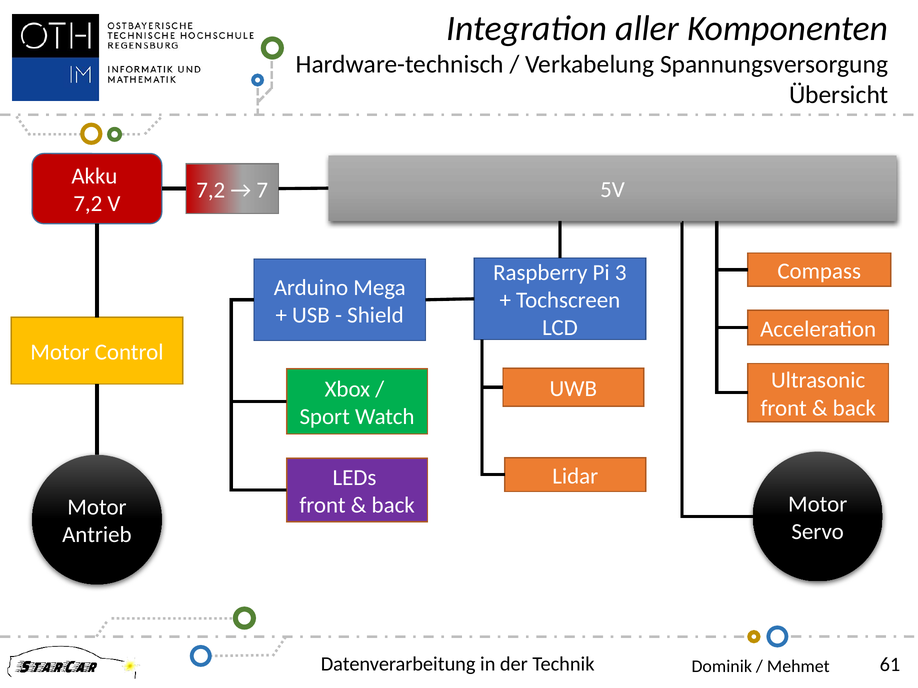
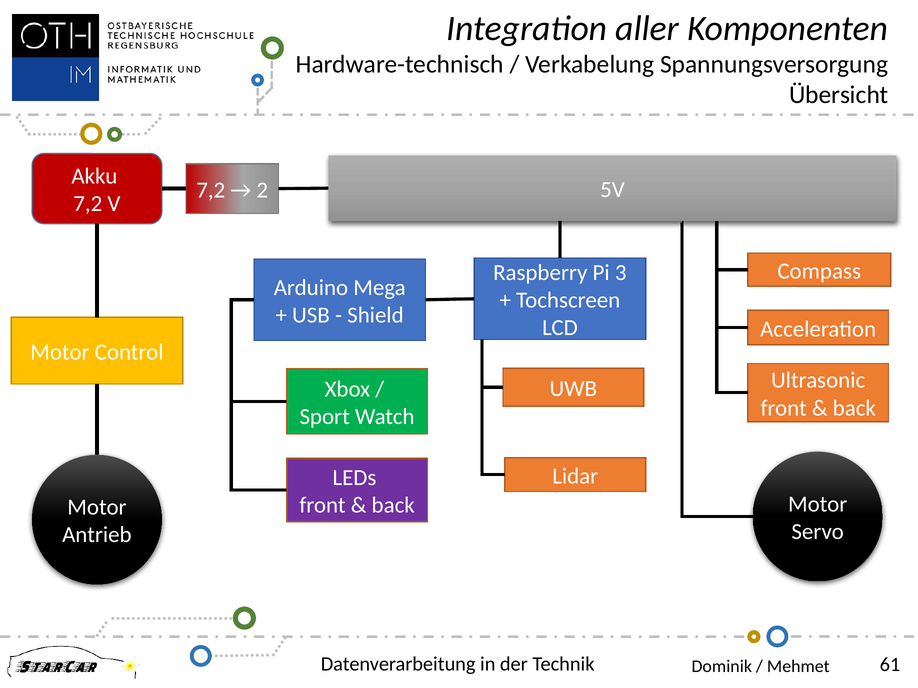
7: 7 -> 2
